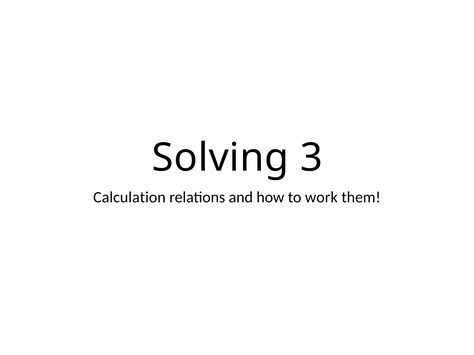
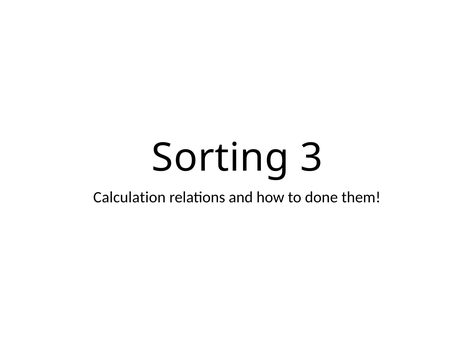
Solving: Solving -> Sorting
work: work -> done
